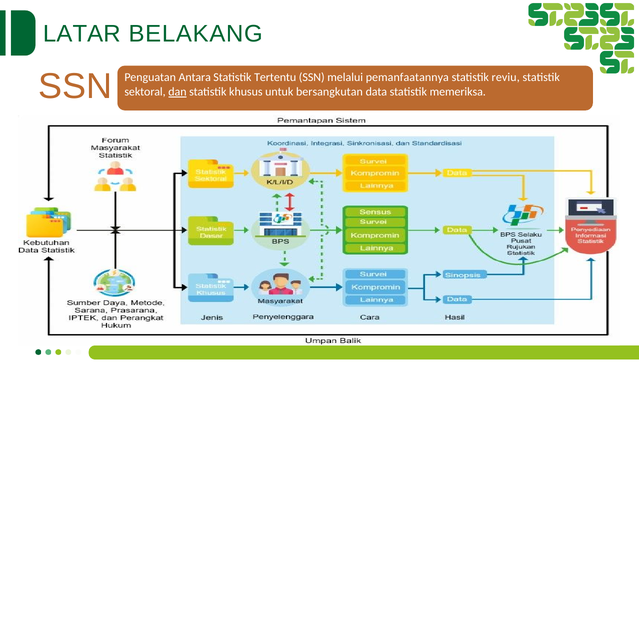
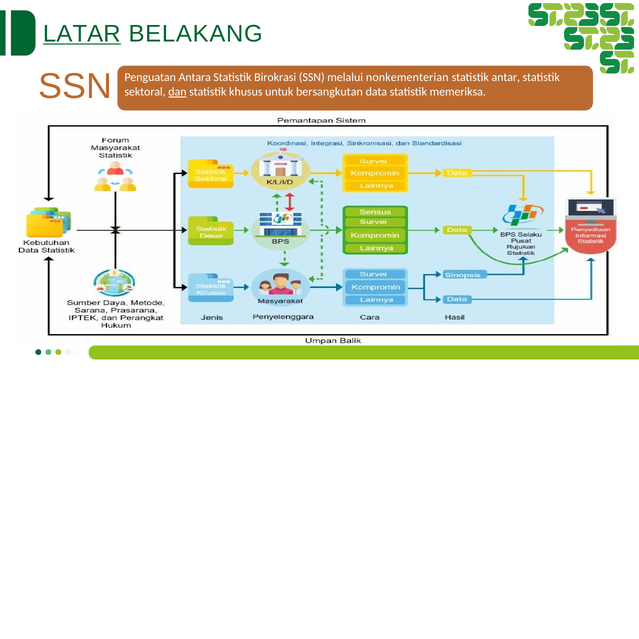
LATAR underline: none -> present
Tertentu: Tertentu -> Birokrasi
pemanfaatannya: pemanfaatannya -> nonkementerian
reviu: reviu -> antar
